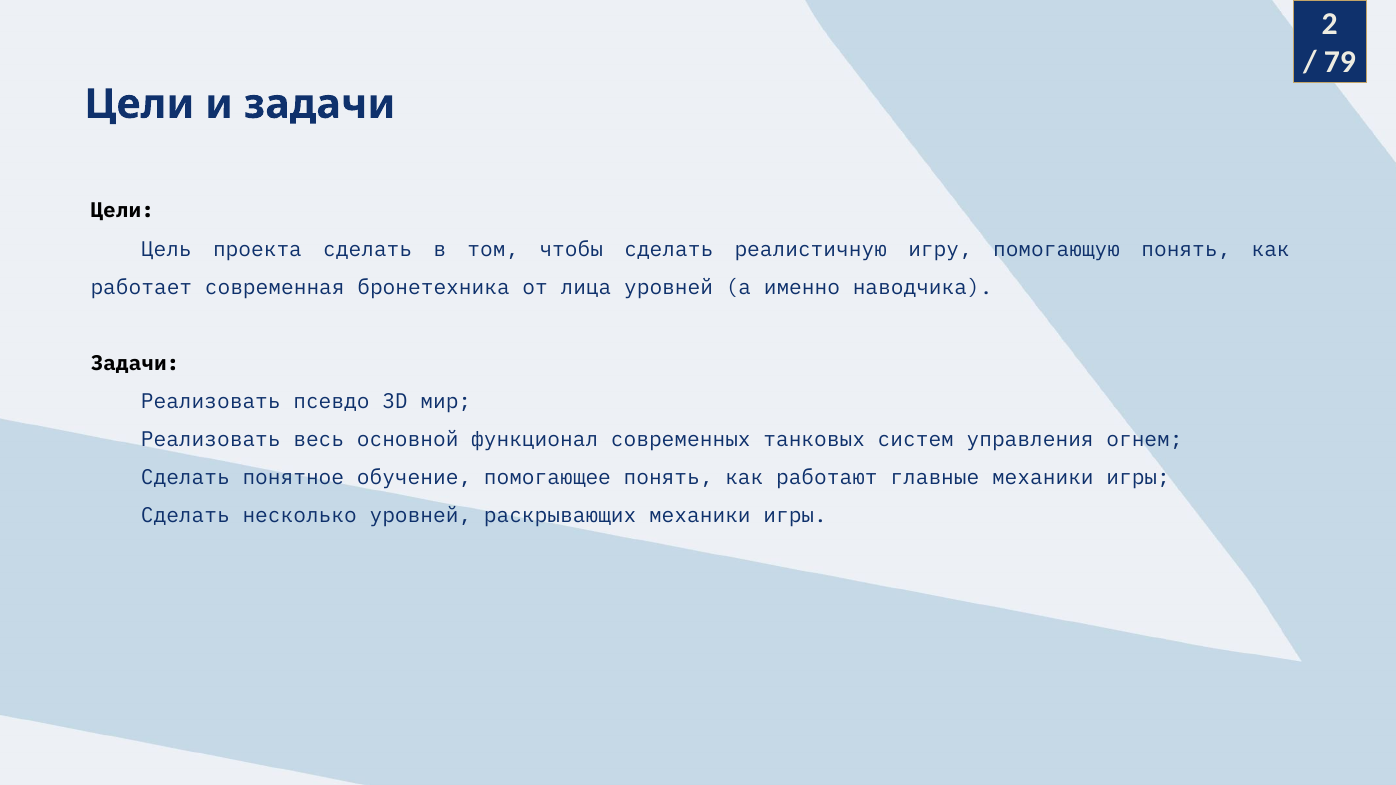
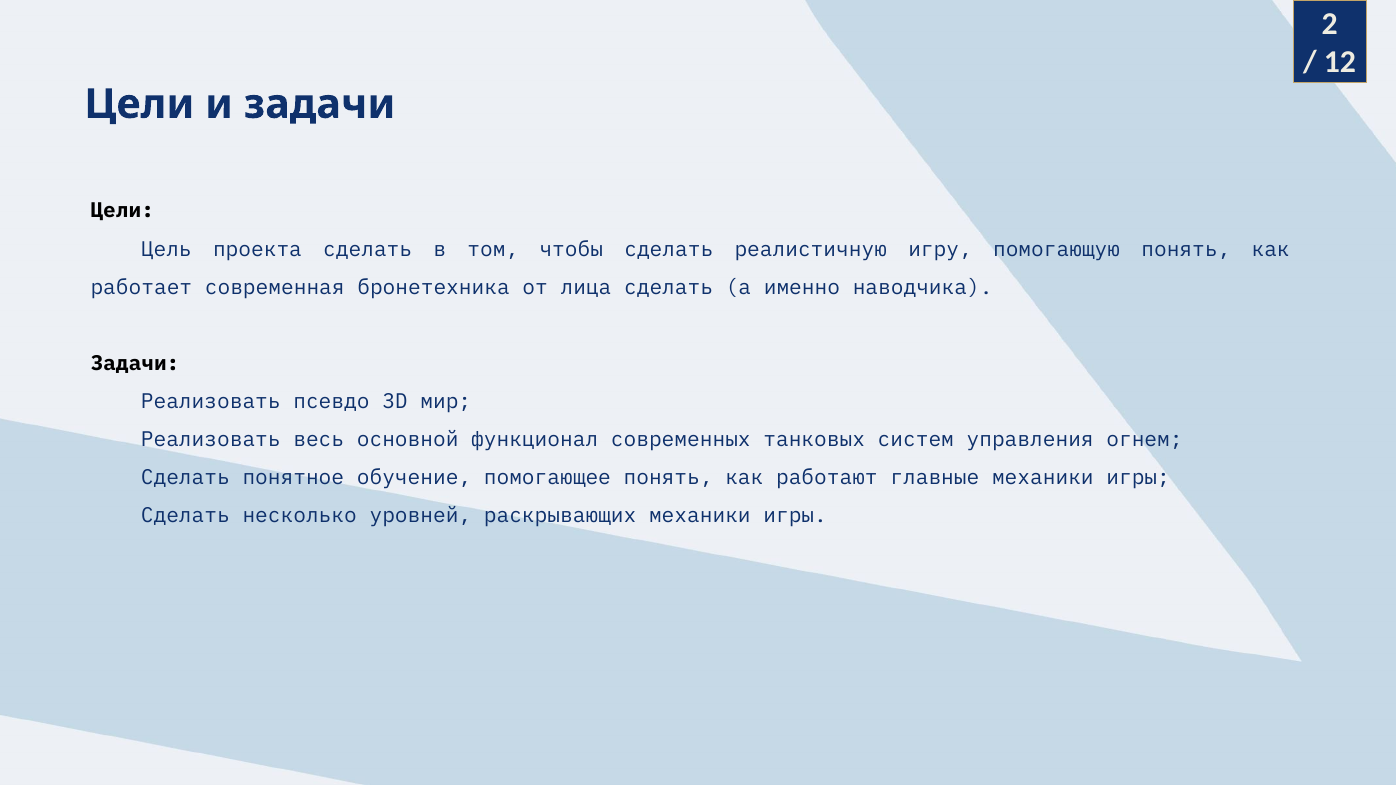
79: 79 -> 12
лица уровней: уровней -> сделать
